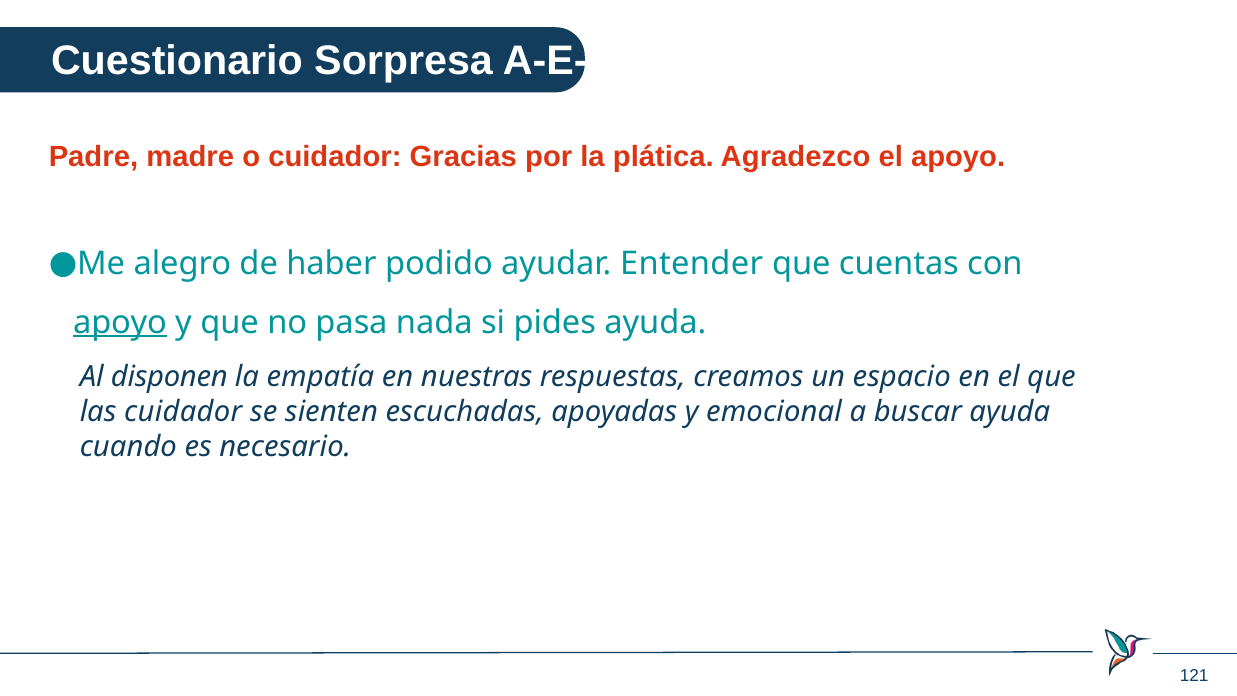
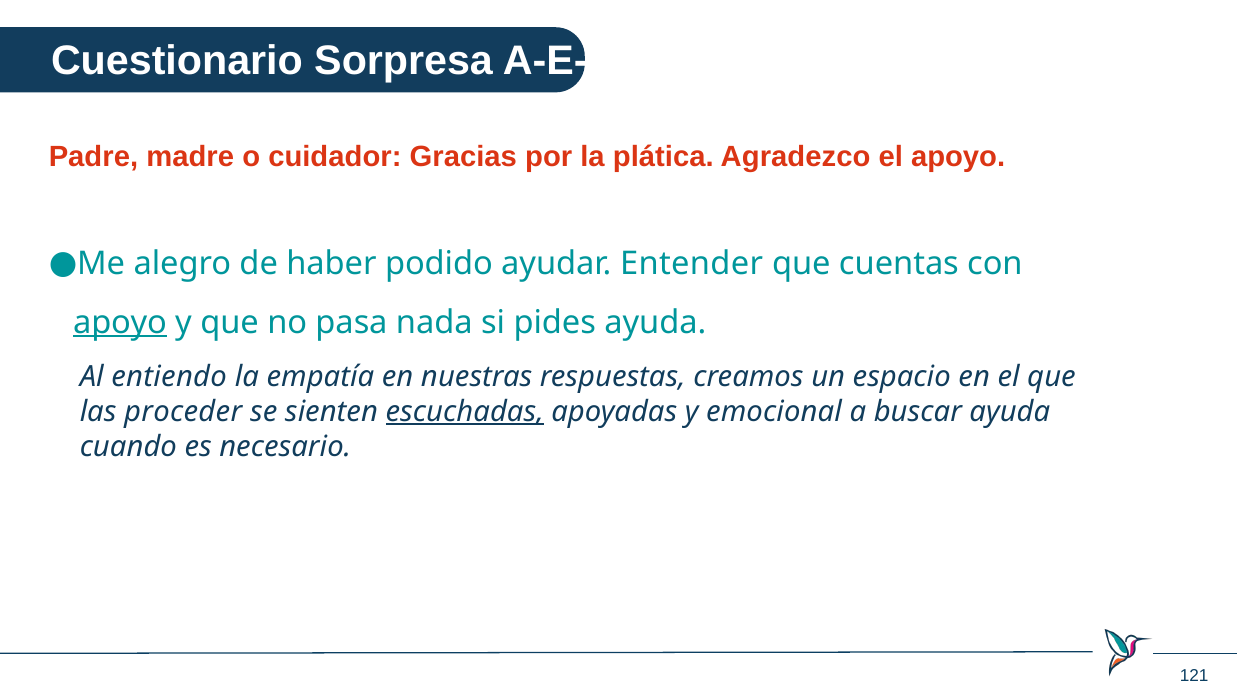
disponen: disponen -> entiendo
las cuidador: cuidador -> proceder
escuchadas underline: none -> present
